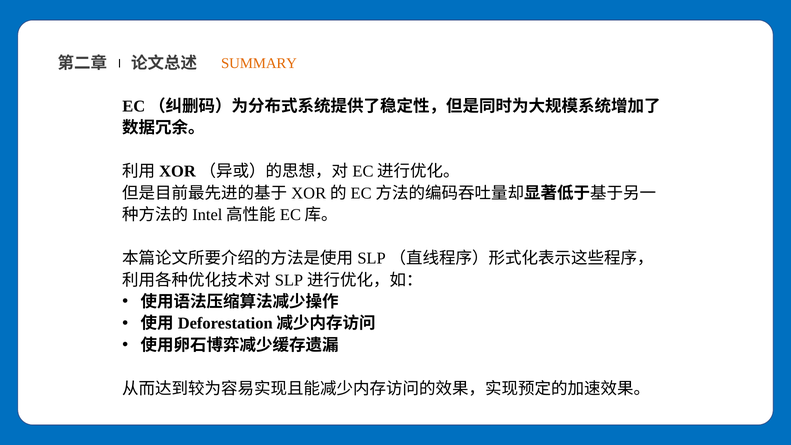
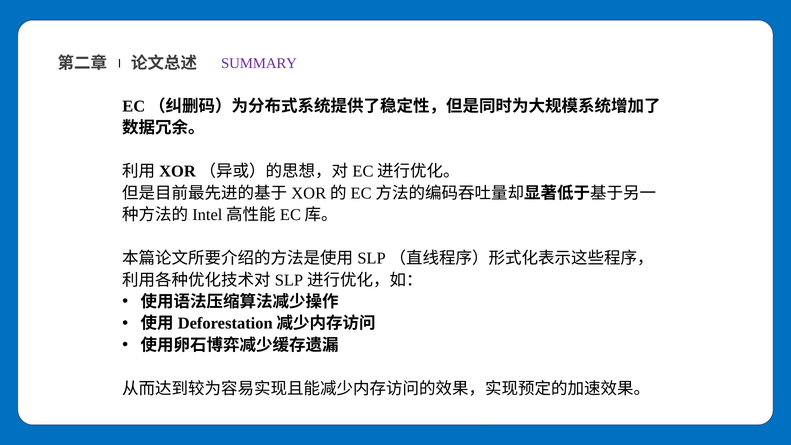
SUMMARY colour: orange -> purple
